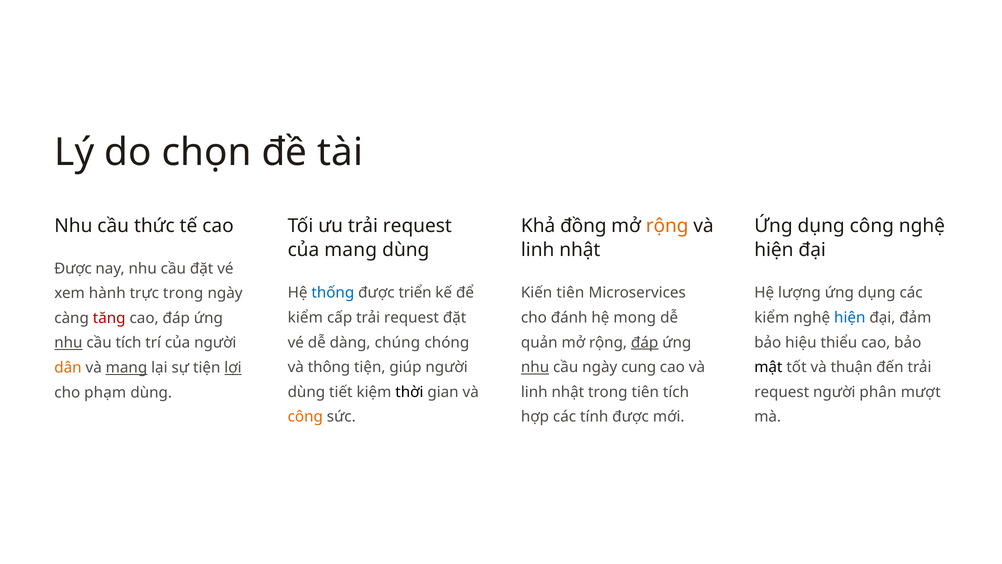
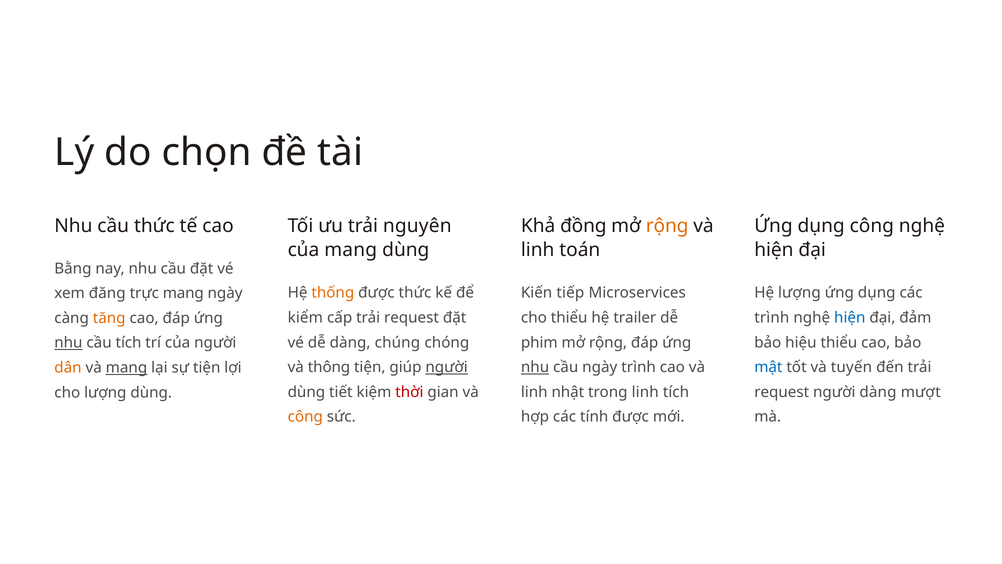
ưu trải request: request -> nguyên
nhật at (580, 250): nhật -> toán
Được at (73, 268): Được -> Bằng
thống colour: blue -> orange
được triển: triển -> thức
Kiến tiên: tiên -> tiếp
hành: hành -> đăng
trực trong: trong -> mang
cho đánh: đánh -> thiểu
mong: mong -> trailer
kiểm at (772, 317): kiểm -> trình
tăng colour: red -> orange
quản: quản -> phim
đáp at (645, 342) underline: present -> none
người at (447, 367) underline: none -> present
ngày cung: cung -> trình
mật colour: black -> blue
thuận: thuận -> tuyến
lợi underline: present -> none
thời colour: black -> red
trong tiên: tiên -> linh
người phân: phân -> dàng
cho phạm: phạm -> lượng
